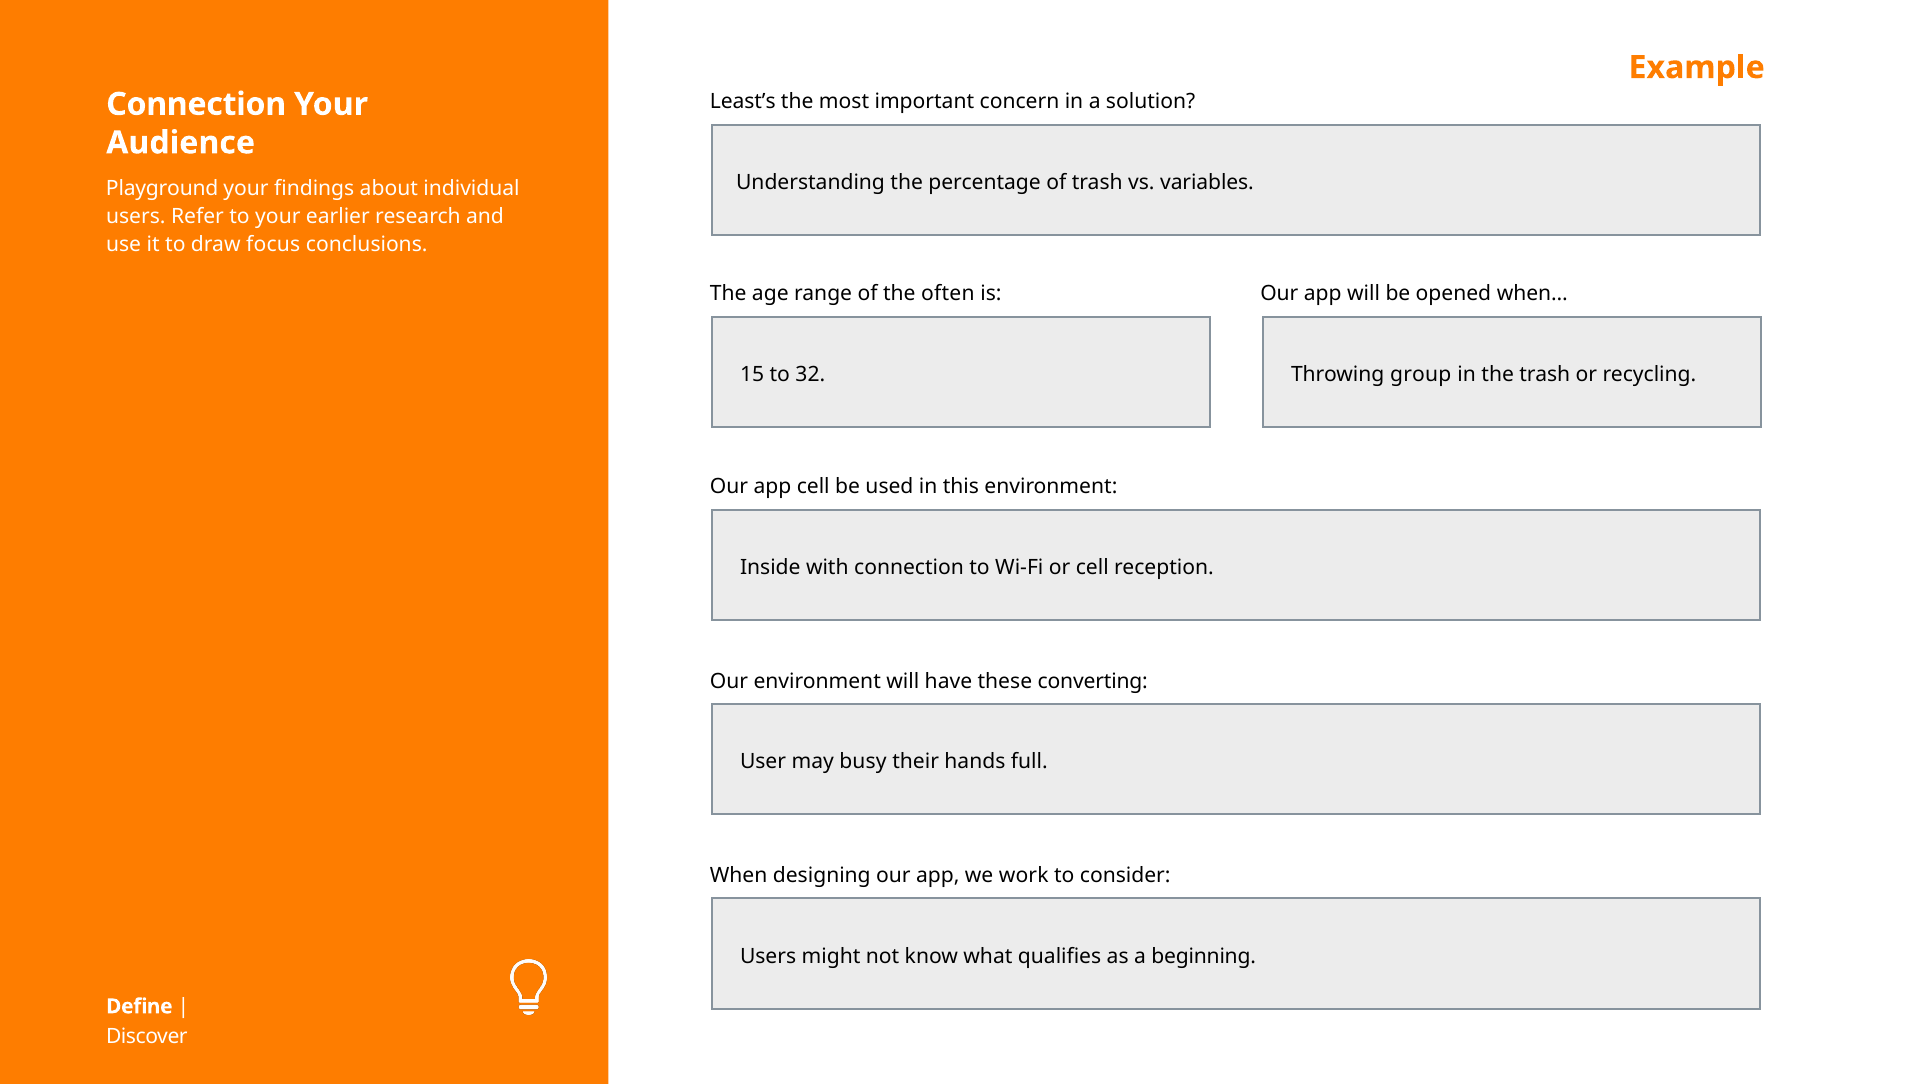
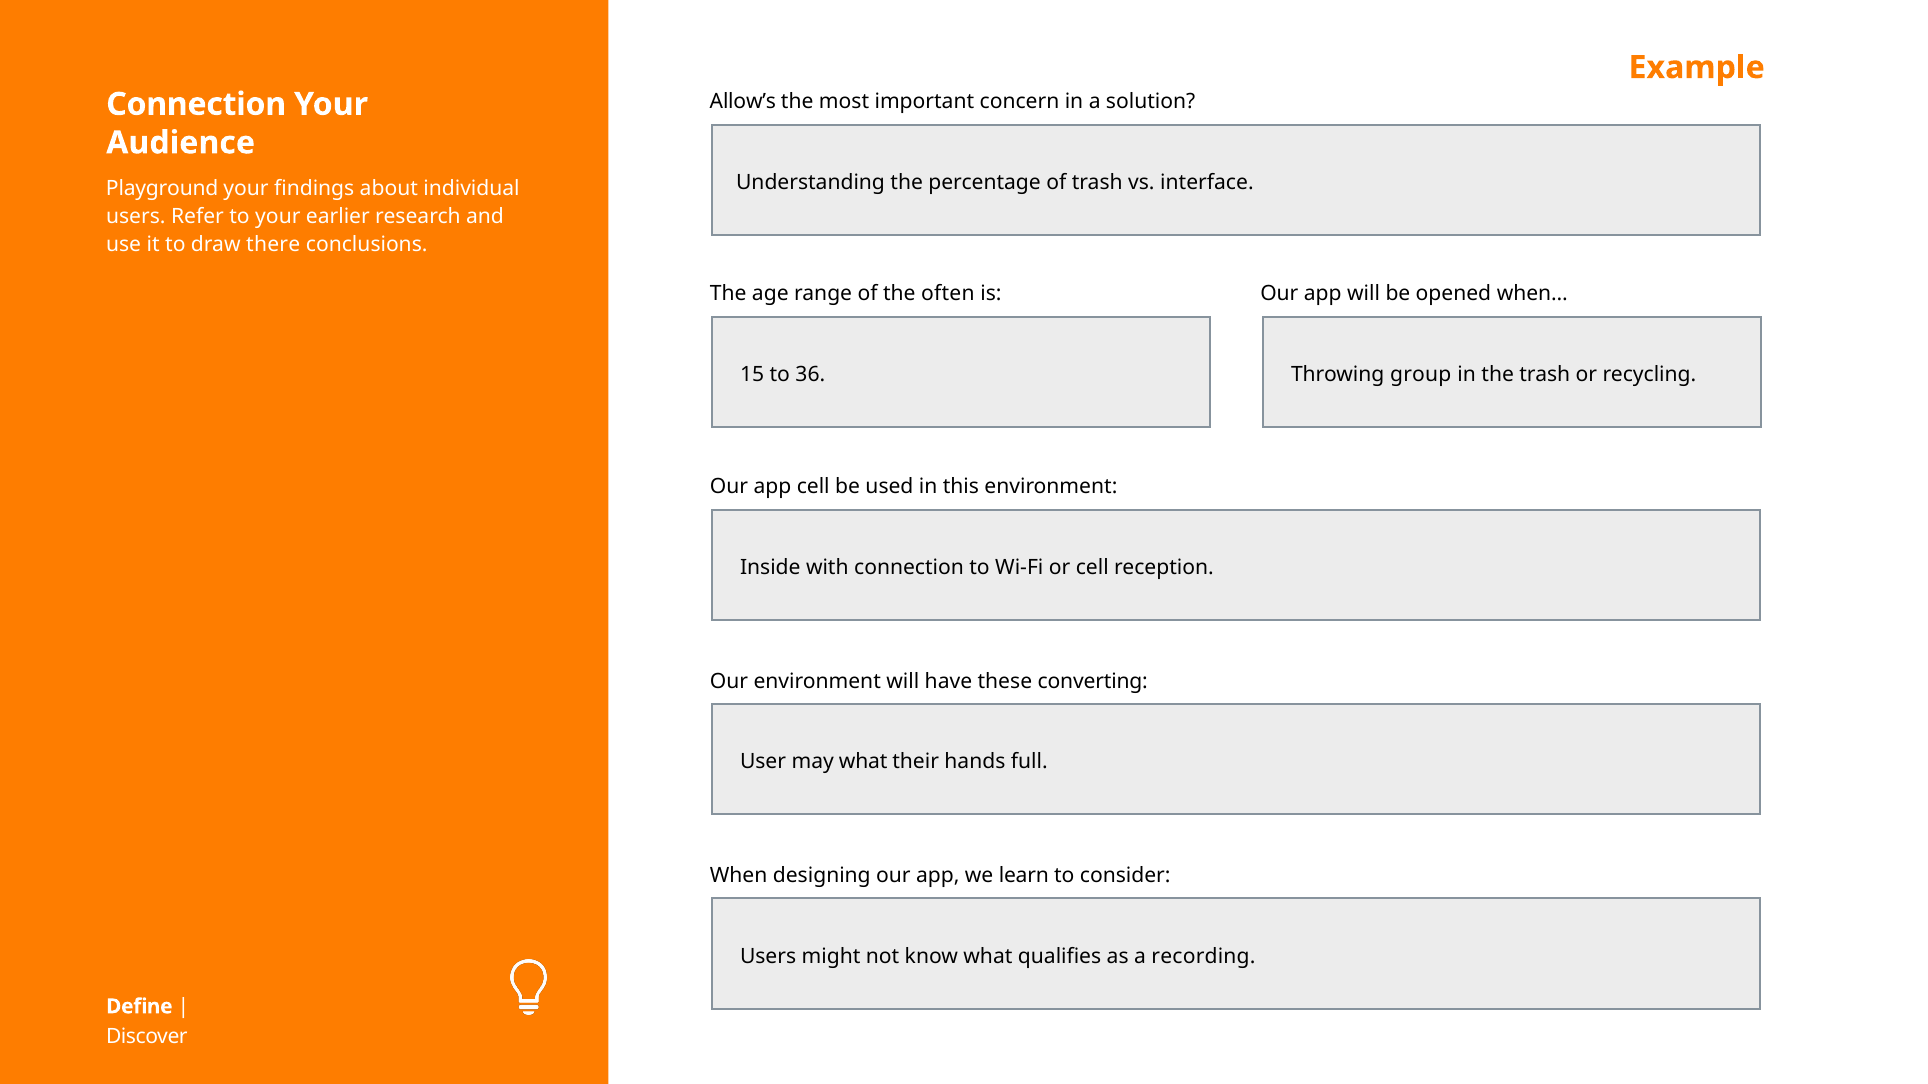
Least’s: Least’s -> Allow’s
variables: variables -> interface
focus: focus -> there
32: 32 -> 36
may busy: busy -> what
work: work -> learn
beginning: beginning -> recording
